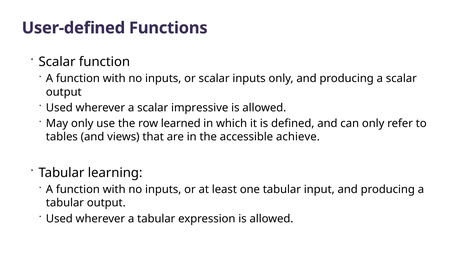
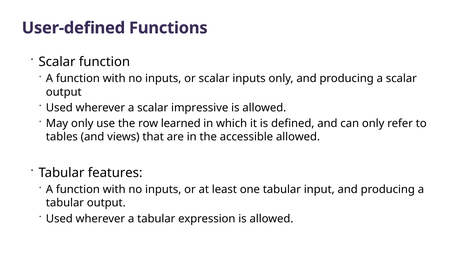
accessible achieve: achieve -> allowed
learning: learning -> features
